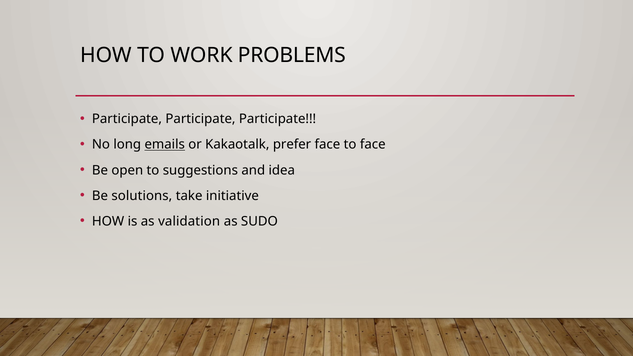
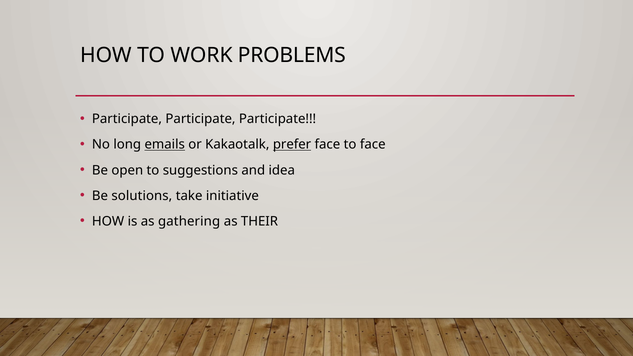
prefer underline: none -> present
validation: validation -> gathering
SUDO: SUDO -> THEIR
